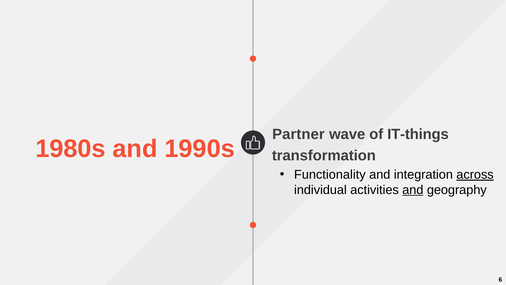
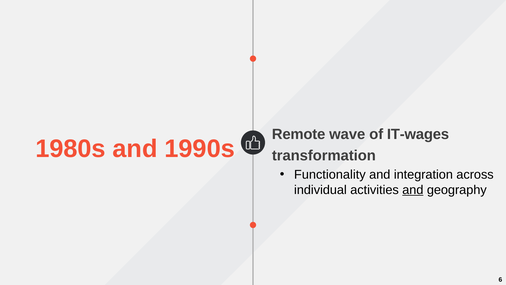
Partner: Partner -> Remote
IT-things: IT-things -> IT-wages
across underline: present -> none
